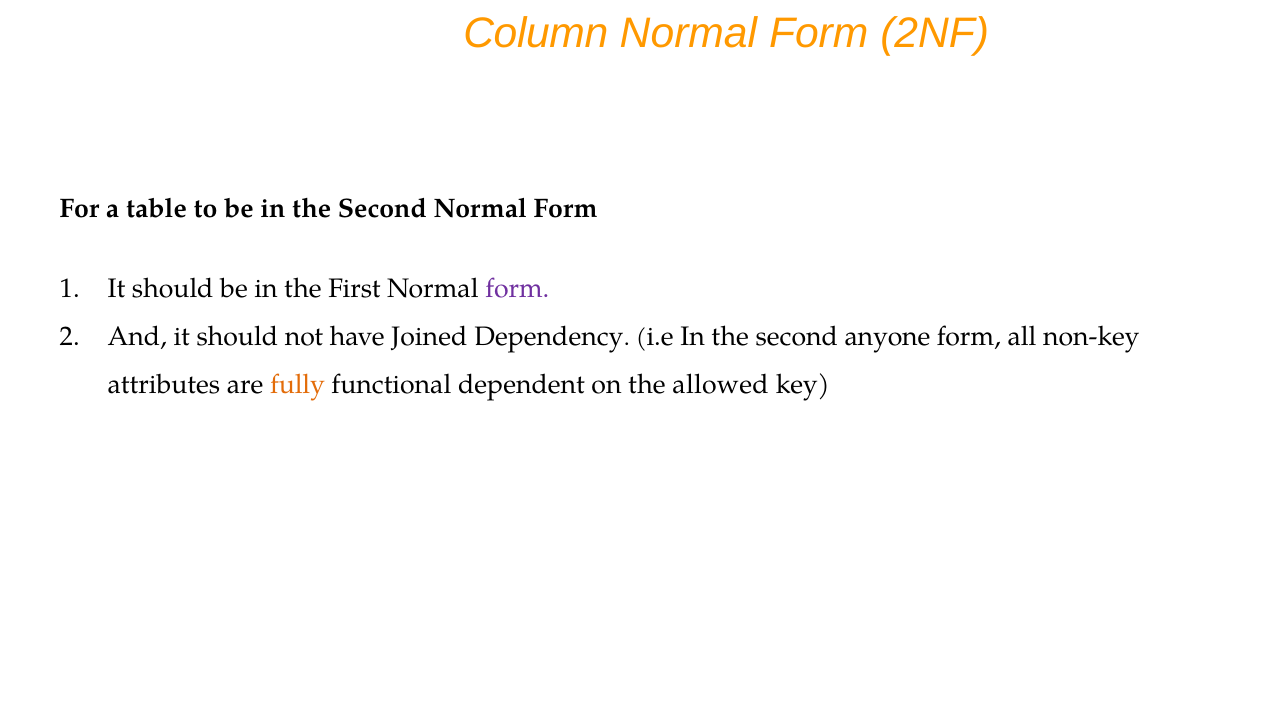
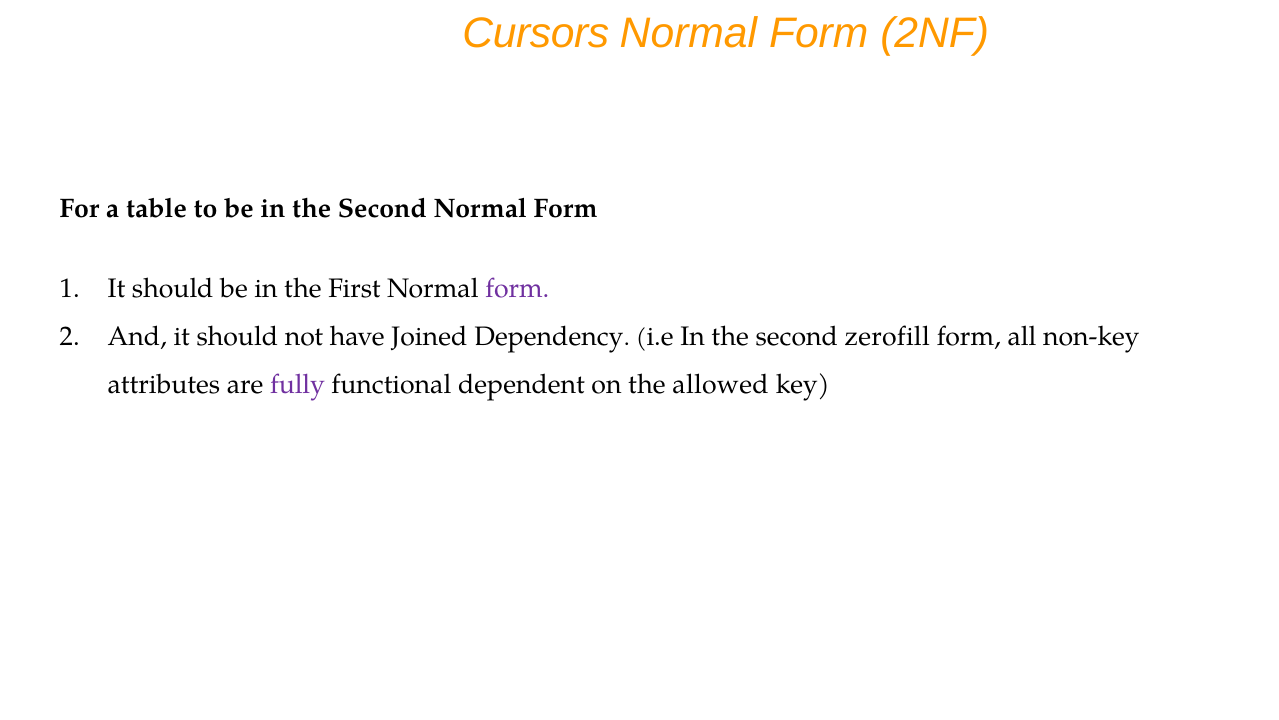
Column: Column -> Cursors
anyone: anyone -> zerofill
fully colour: orange -> purple
